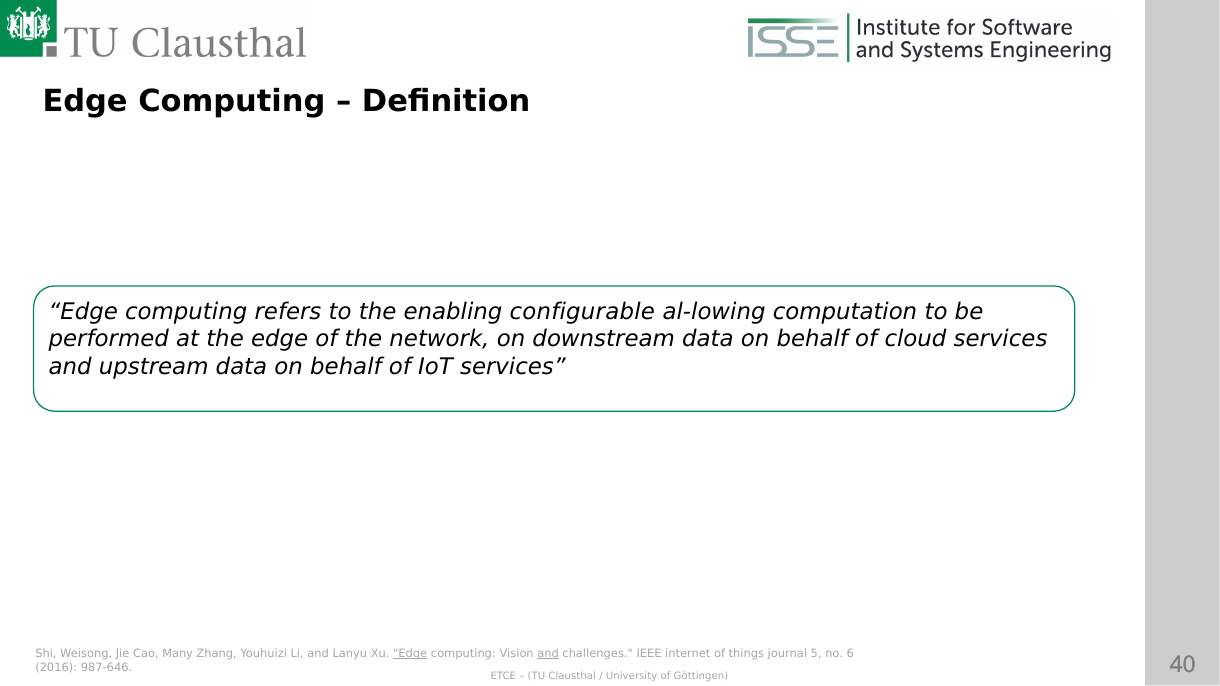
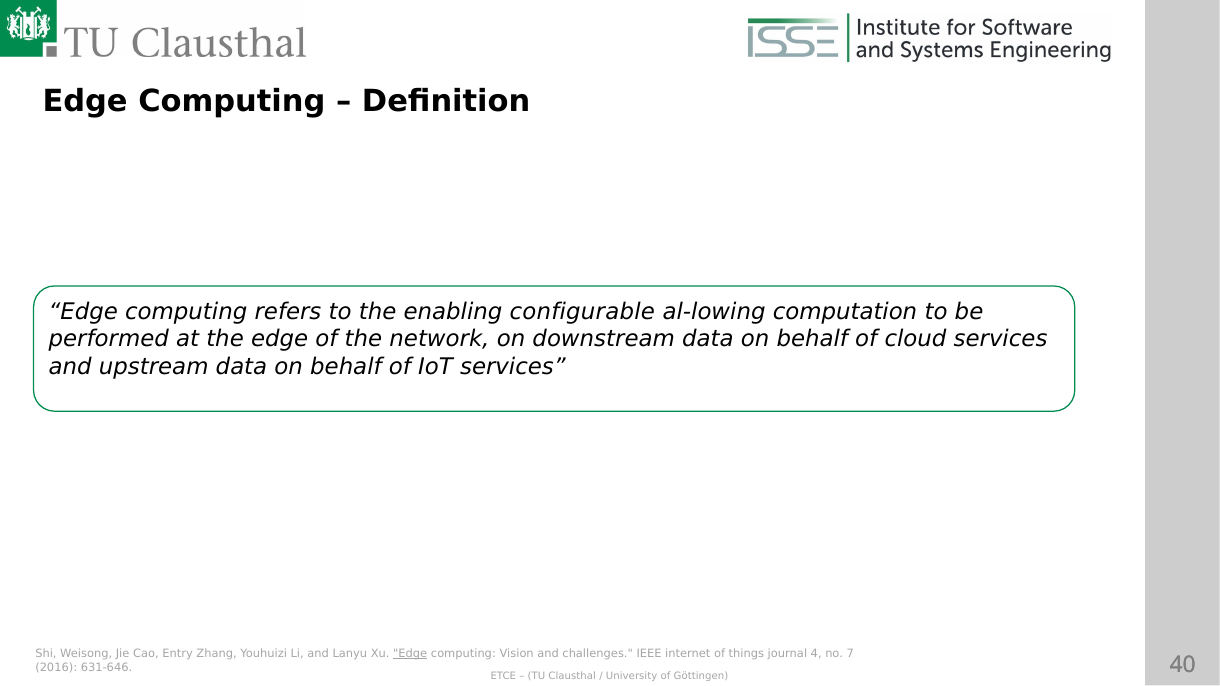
Many: Many -> Entry
and at (548, 654) underline: present -> none
5: 5 -> 4
6: 6 -> 7
987-646: 987-646 -> 631-646
